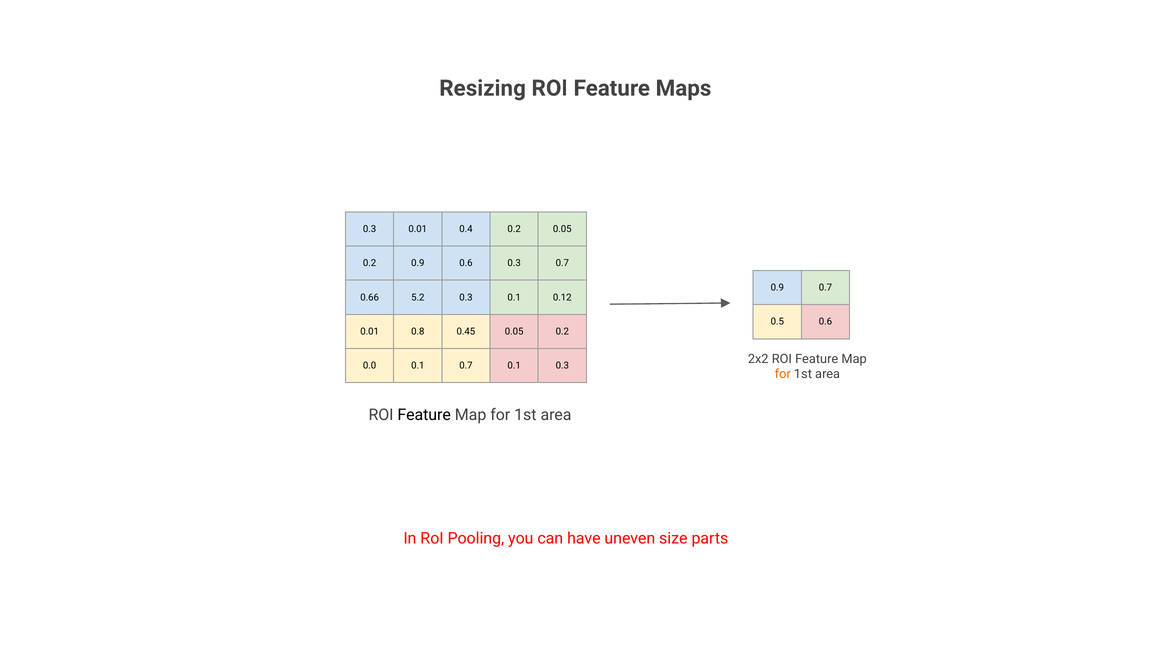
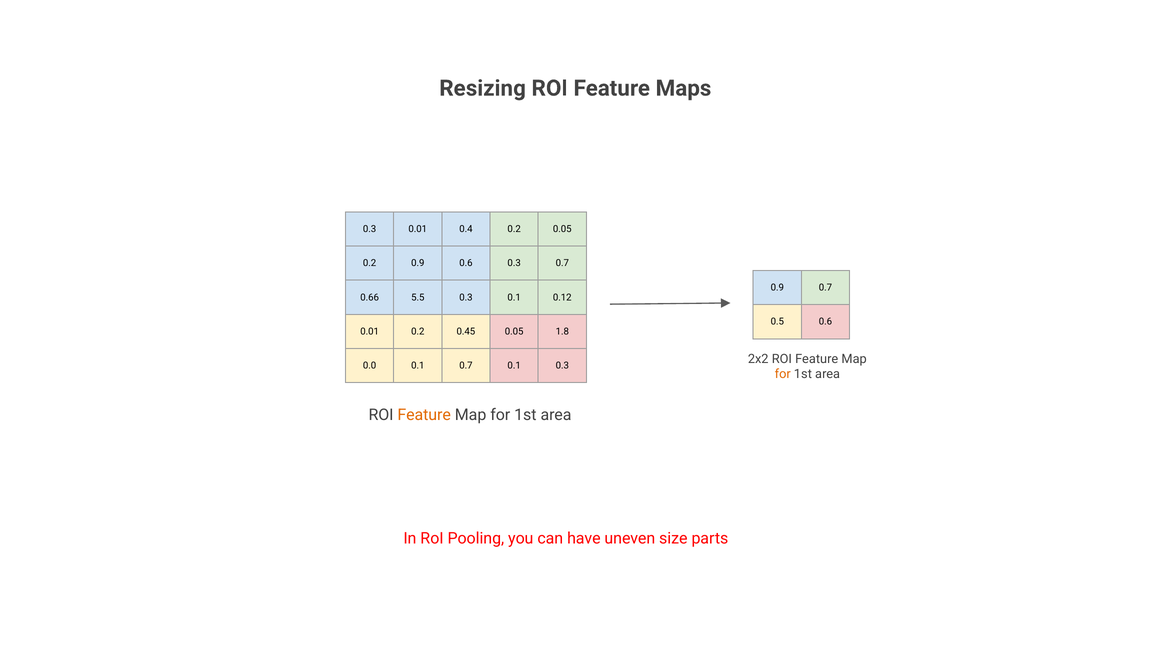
5.2: 5.2 -> 5.5
0.01 0.8: 0.8 -> 0.2
0.45 0.05 0.2: 0.2 -> 1.8
Feature at (424, 414) colour: black -> orange
